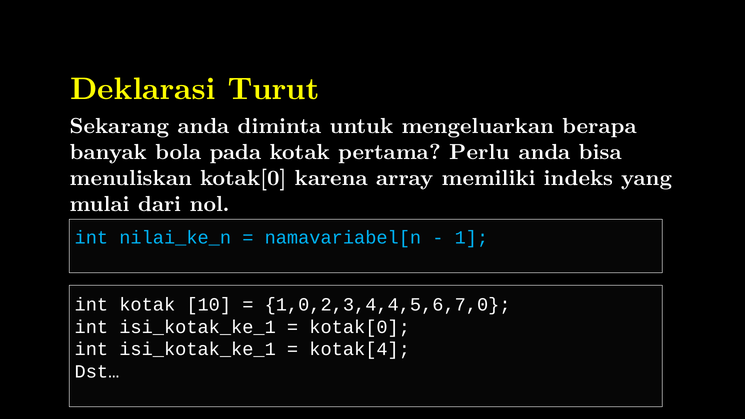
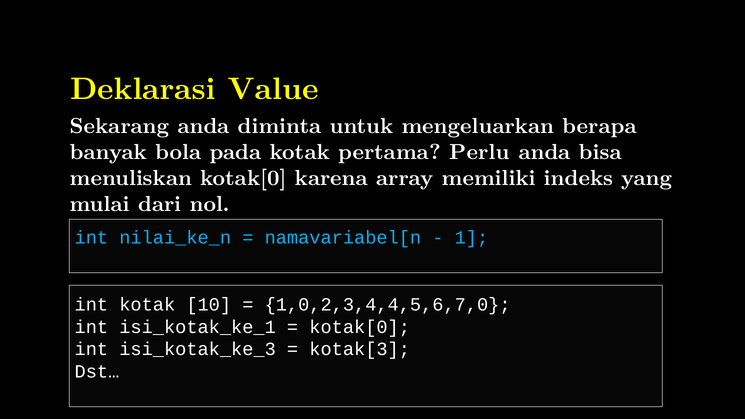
Turut: Turut -> Value
isi_kotak_ke_1 at (198, 349): isi_kotak_ke_1 -> isi_kotak_ke_3
kotak[4: kotak[4 -> kotak[3
